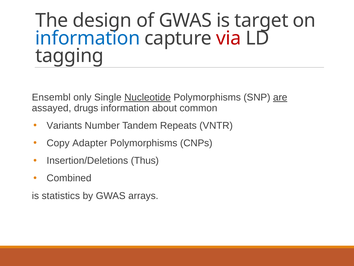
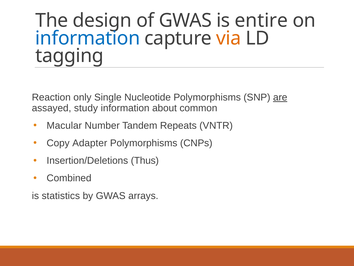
target: target -> entire
via colour: red -> orange
Ensembl: Ensembl -> Reaction
Nucleotide underline: present -> none
drugs: drugs -> study
Variants: Variants -> Macular
